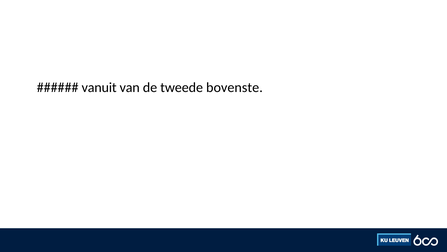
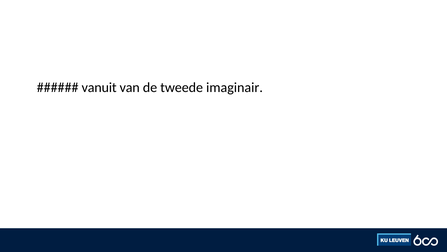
bovenste: bovenste -> imaginair
